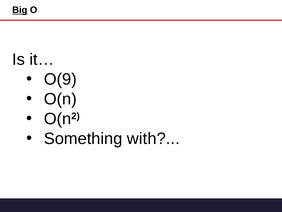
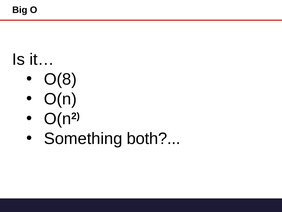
Big underline: present -> none
O(9: O(9 -> O(8
with: with -> both
